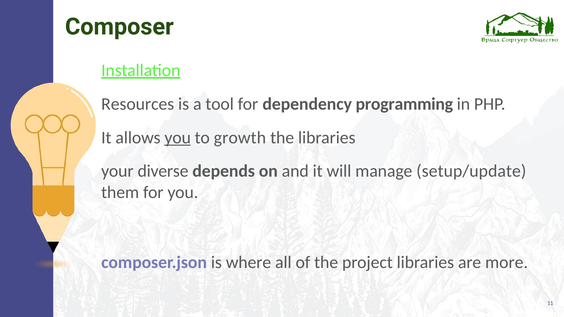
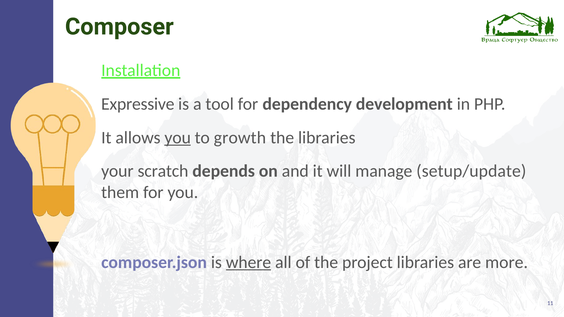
Resources: Resources -> Expressive
programming: programming -> development
diverse: diverse -> scratch
where underline: none -> present
